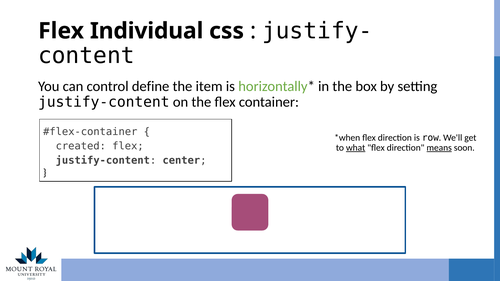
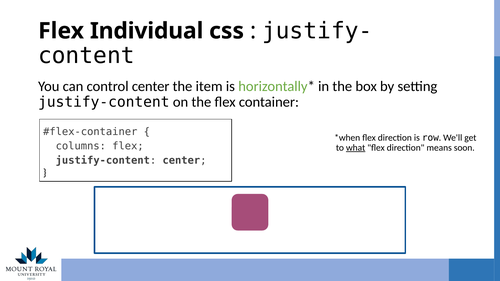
control define: define -> center
created: created -> columns
means underline: present -> none
